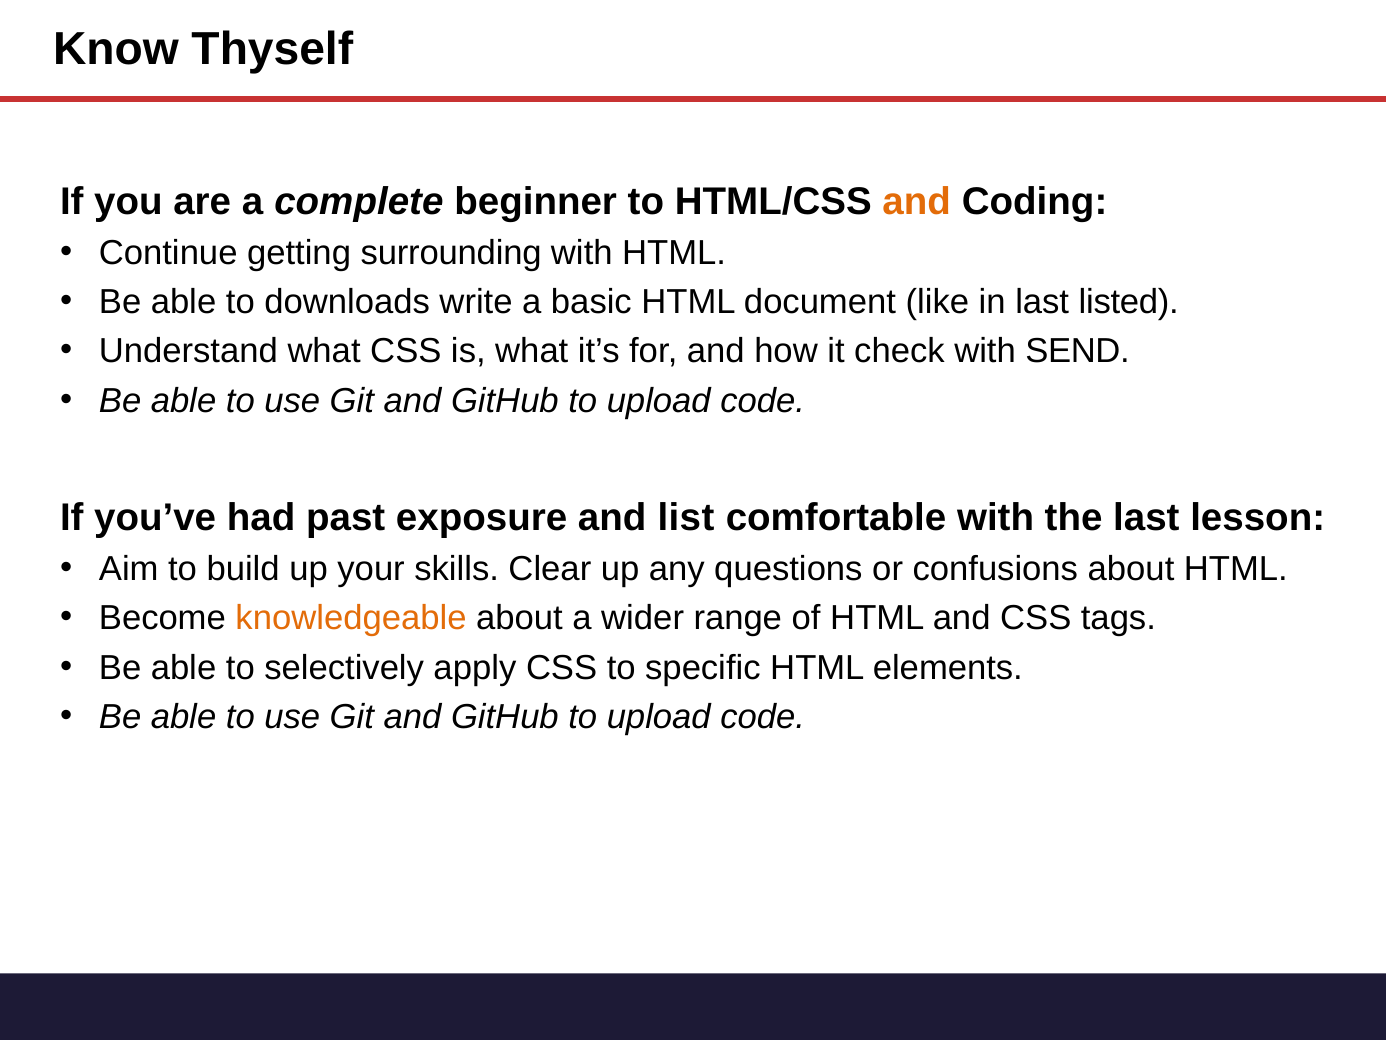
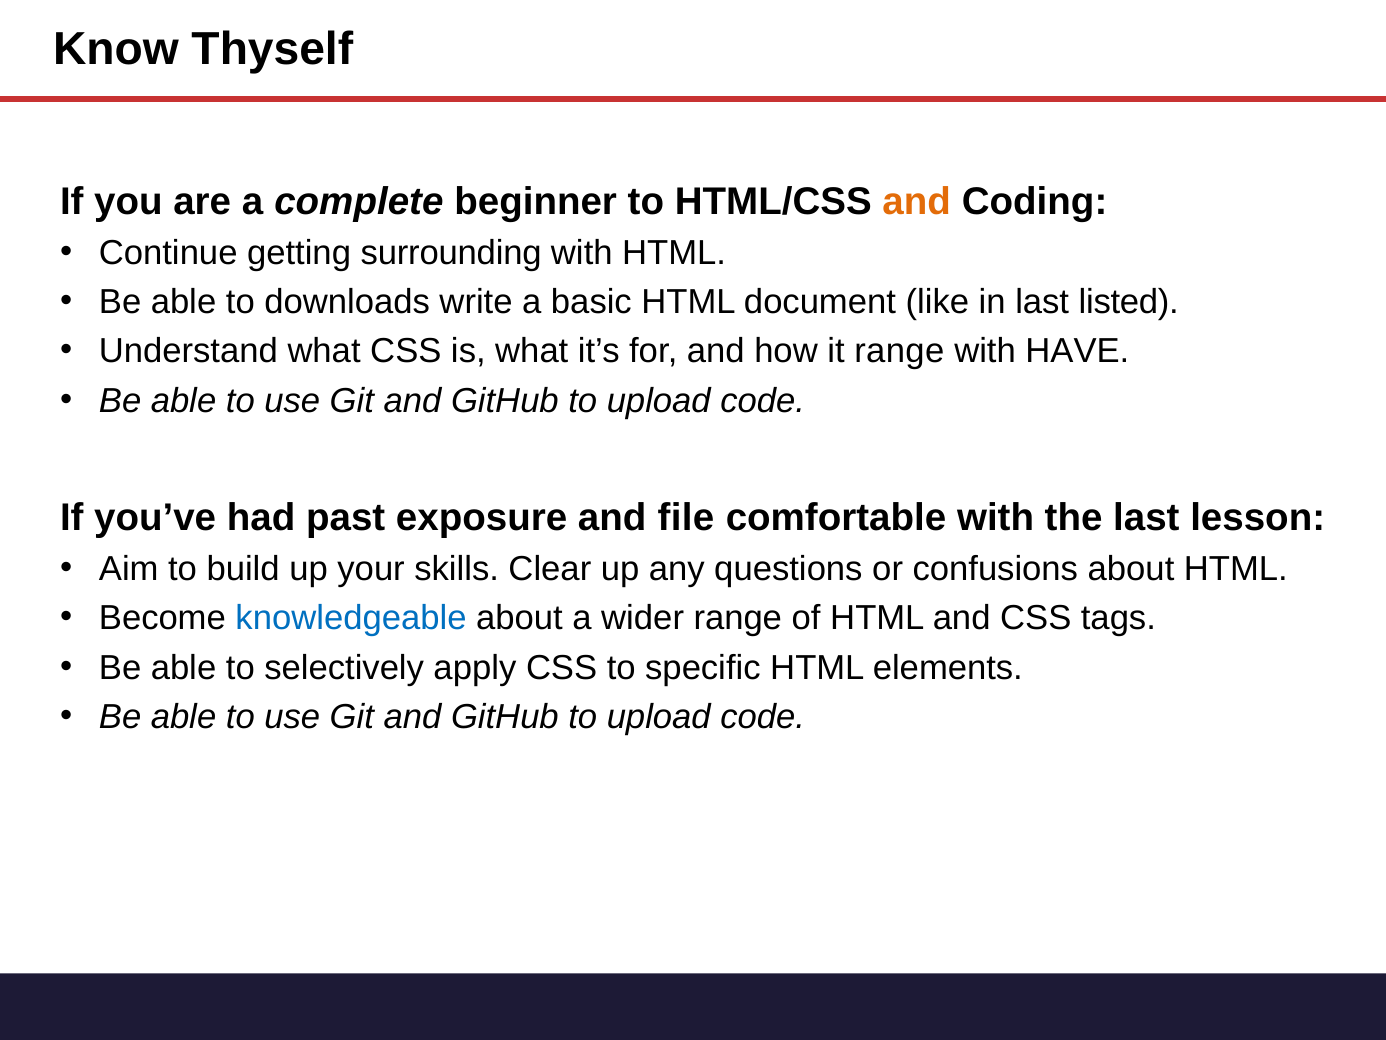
it check: check -> range
SEND: SEND -> HAVE
list: list -> file
knowledgeable colour: orange -> blue
